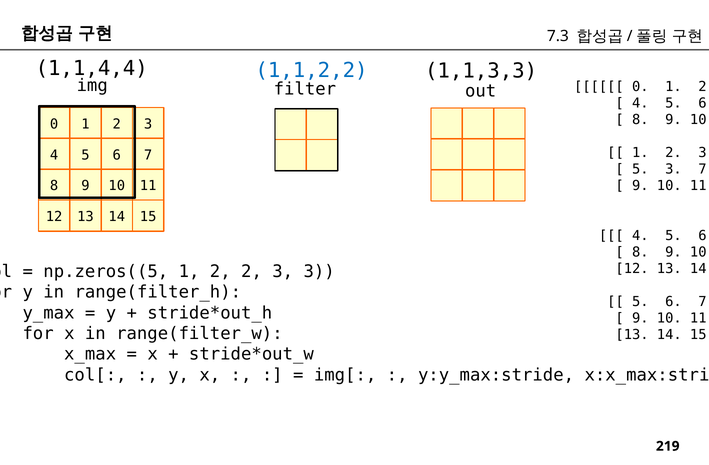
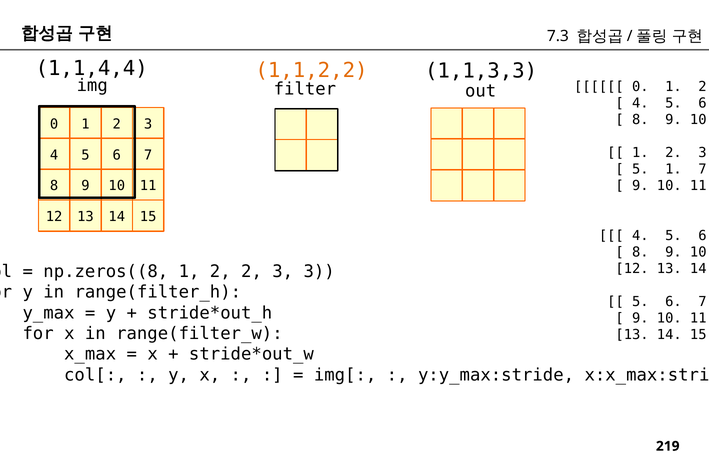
1,1,2,2 colour: blue -> orange
5 3: 3 -> 1
np.zeros((5: np.zeros((5 -> np.zeros((8
